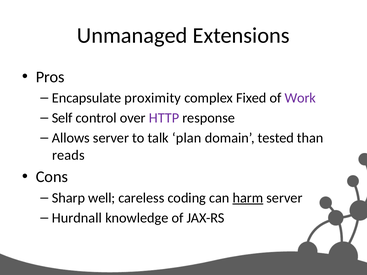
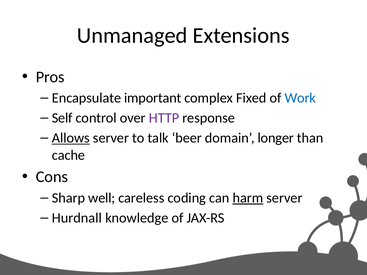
proximity: proximity -> important
Work colour: purple -> blue
Allows underline: none -> present
plan: plan -> beer
tested: tested -> longer
reads: reads -> cache
